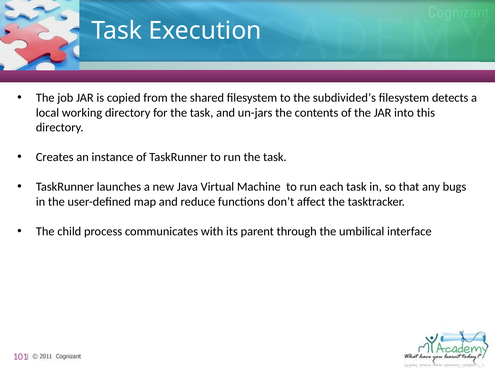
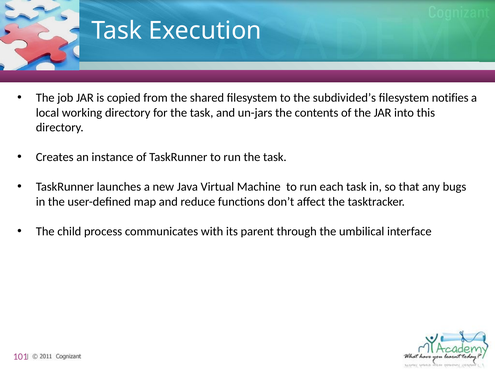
detects: detects -> notifies
